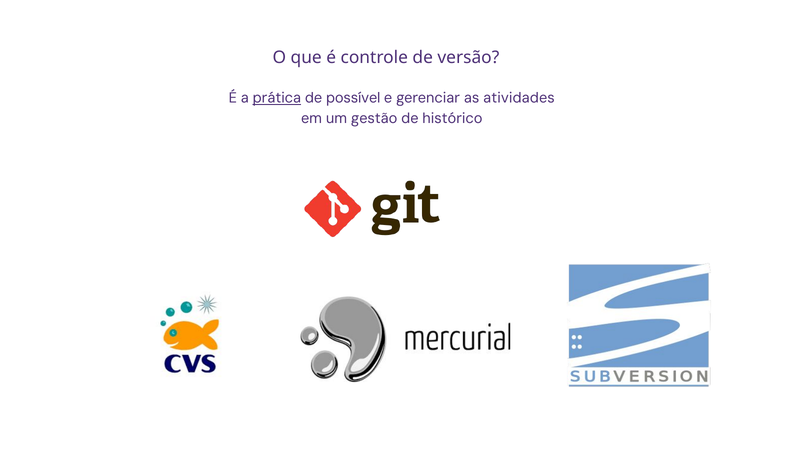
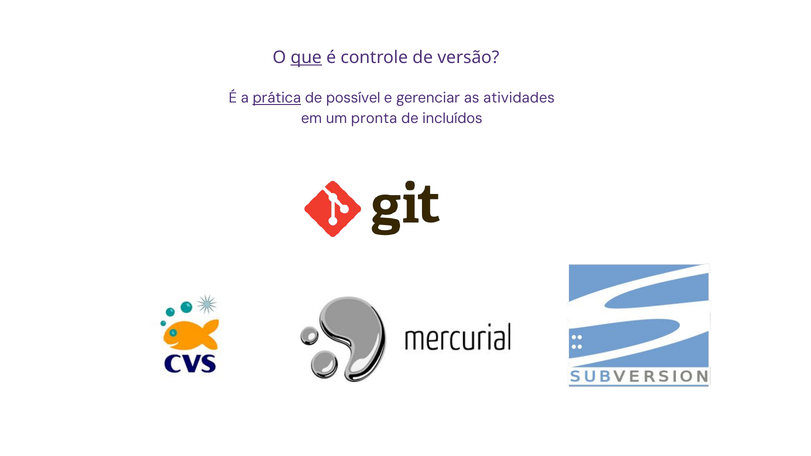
que underline: none -> present
gestão: gestão -> pronta
histórico: histórico -> incluídos
